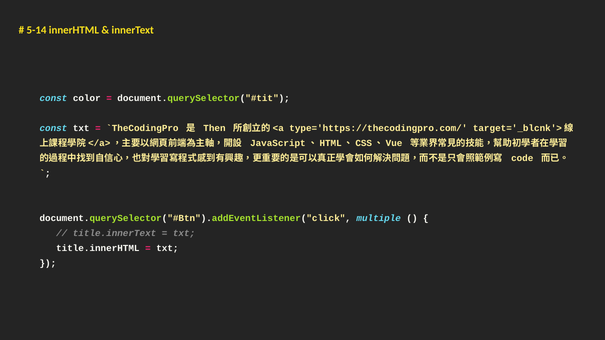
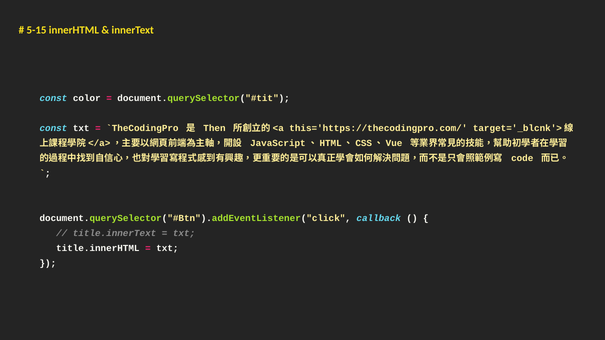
5-14: 5-14 -> 5-15
type='https://thecodingpro.com/: type='https://thecodingpro.com/ -> this='https://thecodingpro.com/
multiple: multiple -> callback
